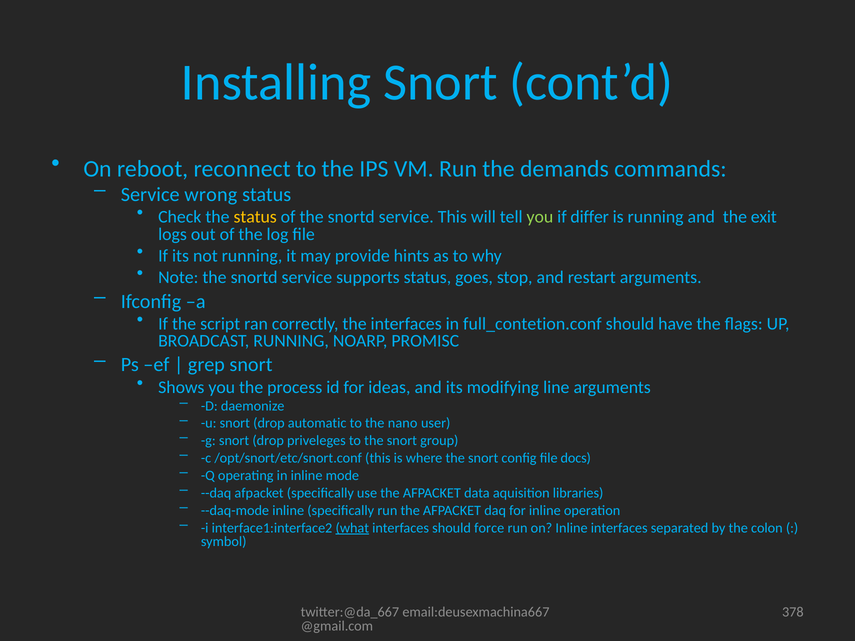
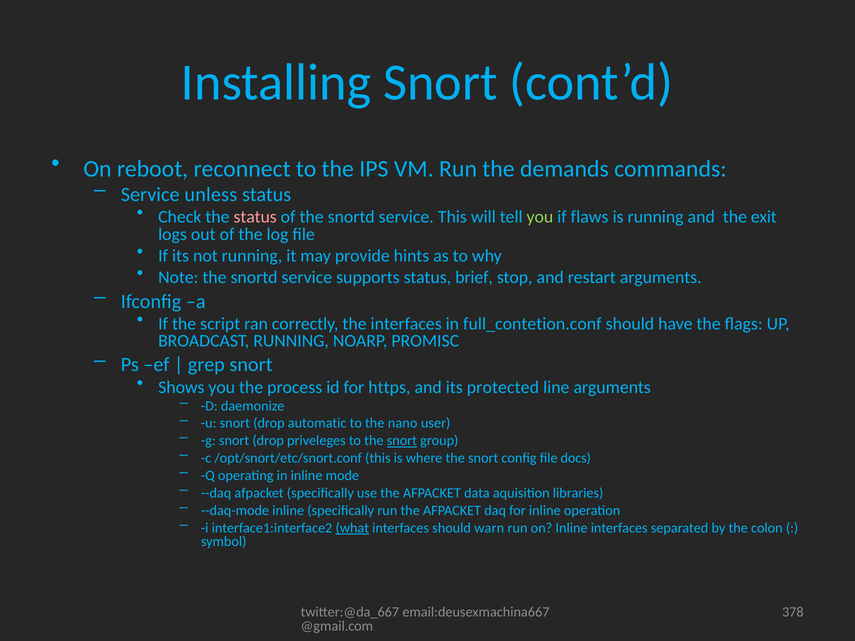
wrong: wrong -> unless
status at (255, 217) colour: yellow -> pink
differ: differ -> flaws
goes: goes -> brief
ideas: ideas -> https
modifying: modifying -> protected
snort at (402, 441) underline: none -> present
force: force -> warn
